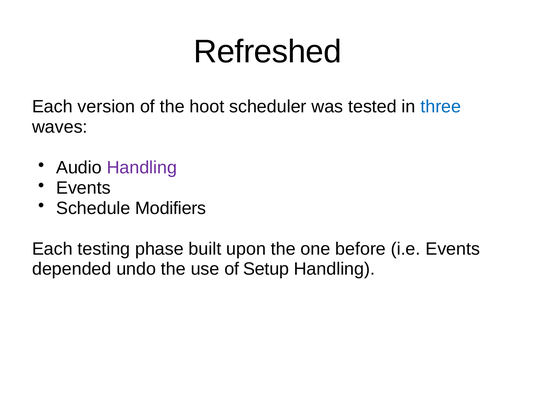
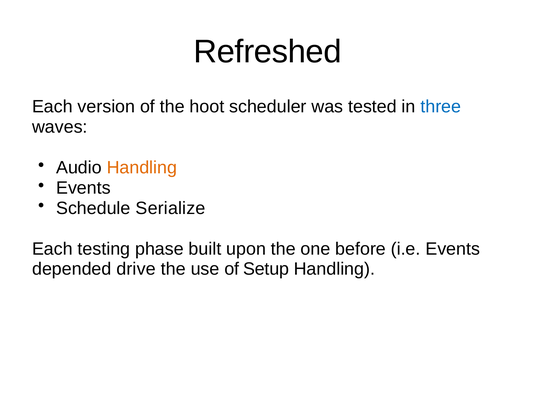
Handling at (142, 168) colour: purple -> orange
Modifiers: Modifiers -> Serialize
undo: undo -> drive
